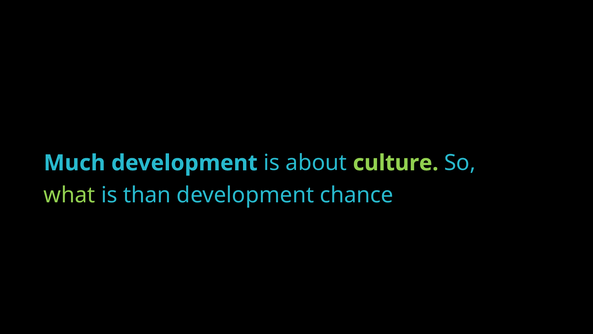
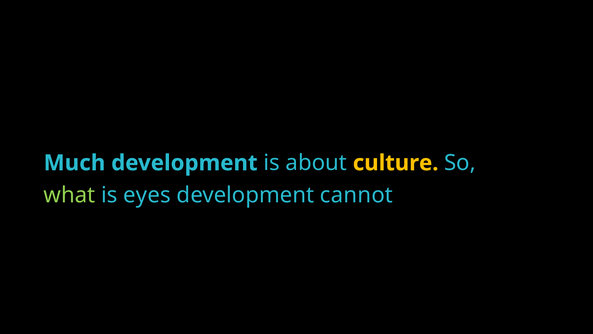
culture colour: light green -> yellow
than: than -> eyes
chance: chance -> cannot
